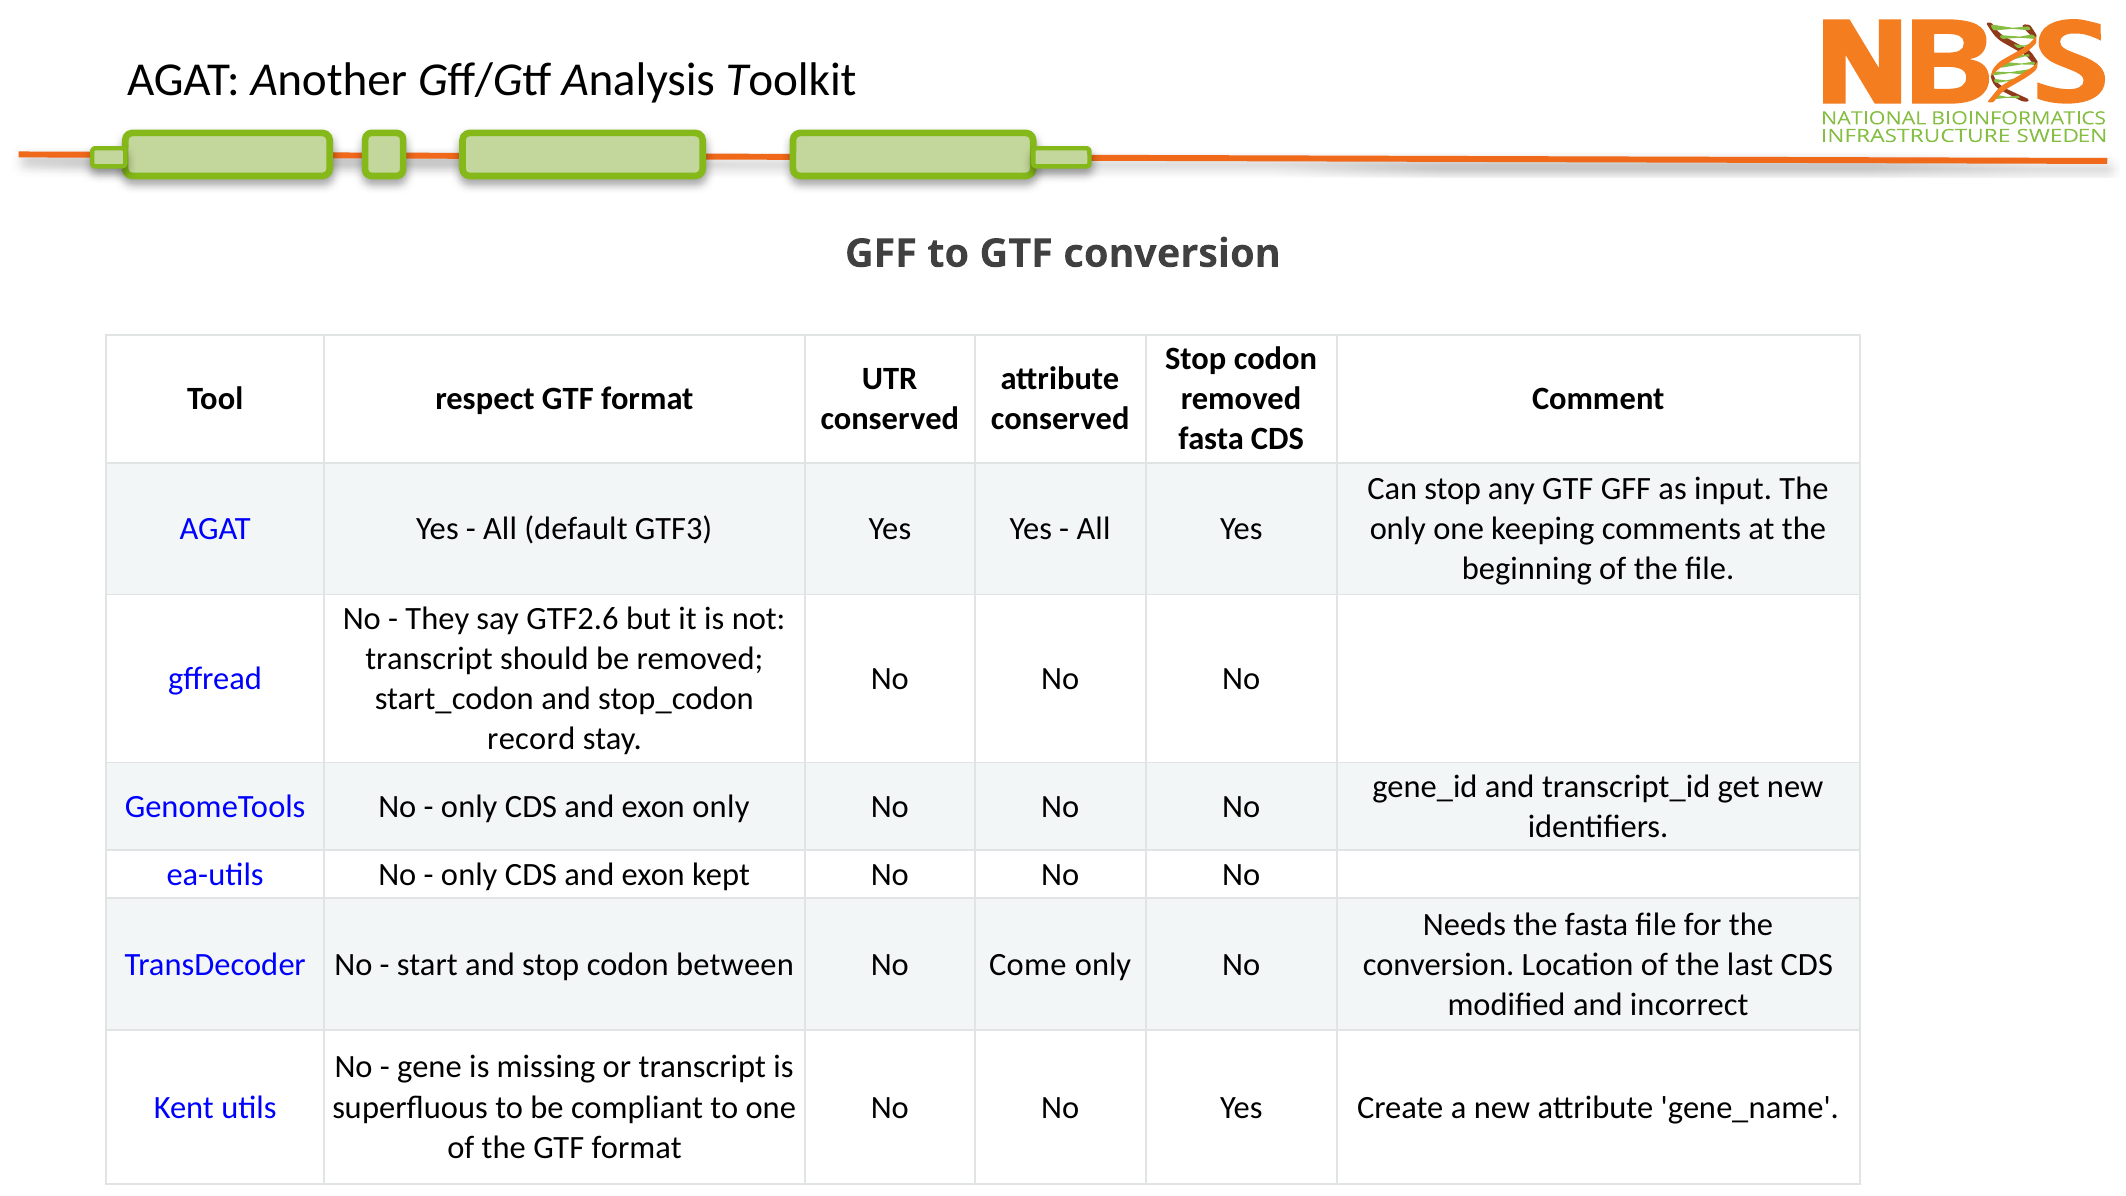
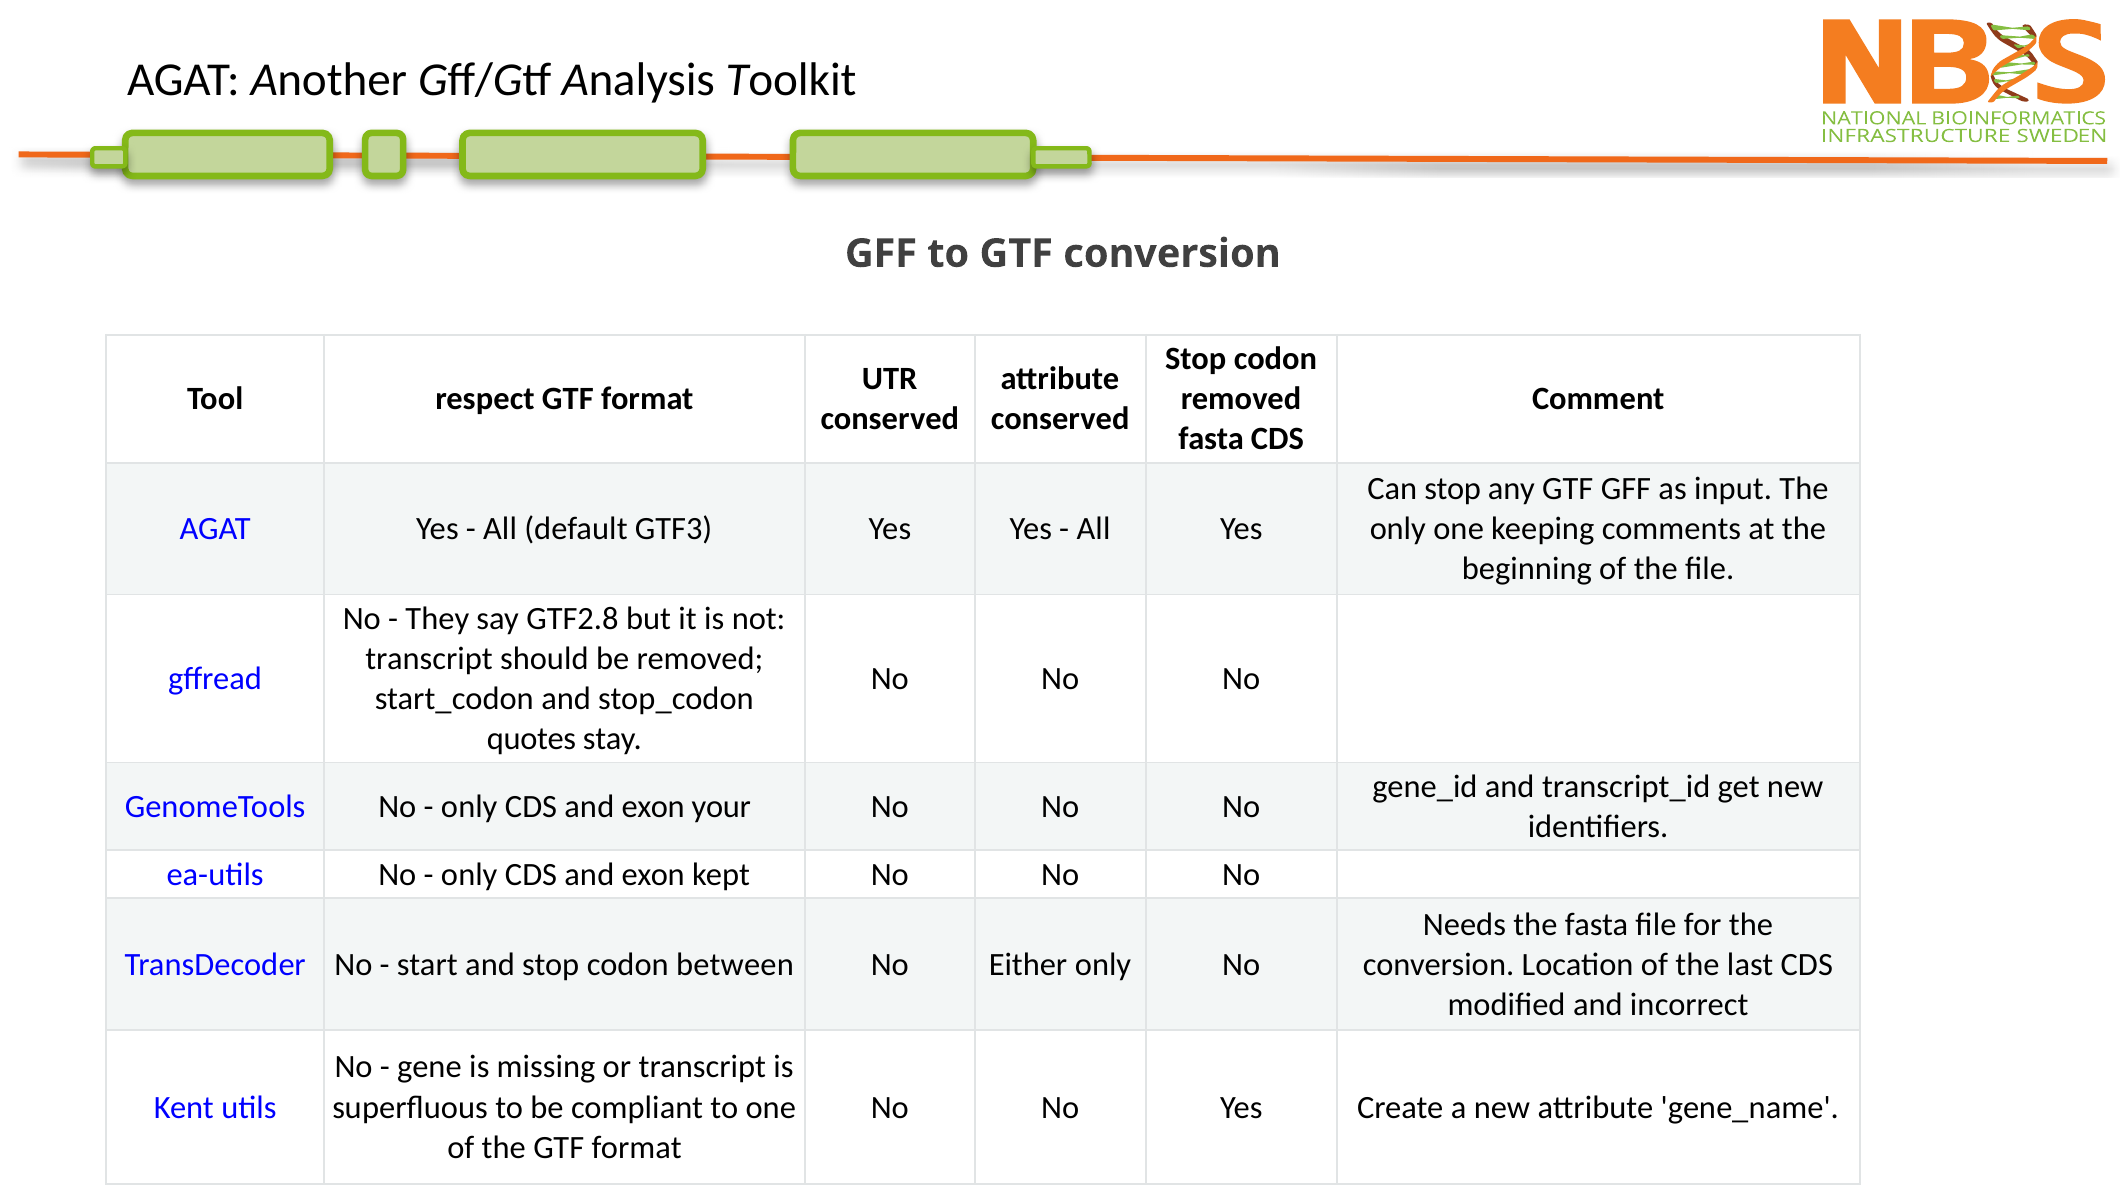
GTF2.6: GTF2.6 -> GTF2.8
record: record -> quotes
exon only: only -> your
Come: Come -> Either
